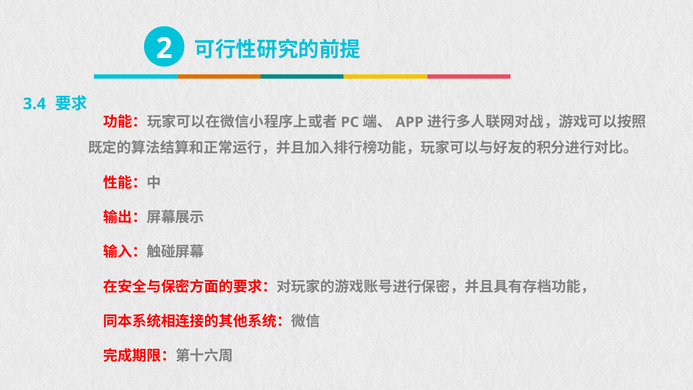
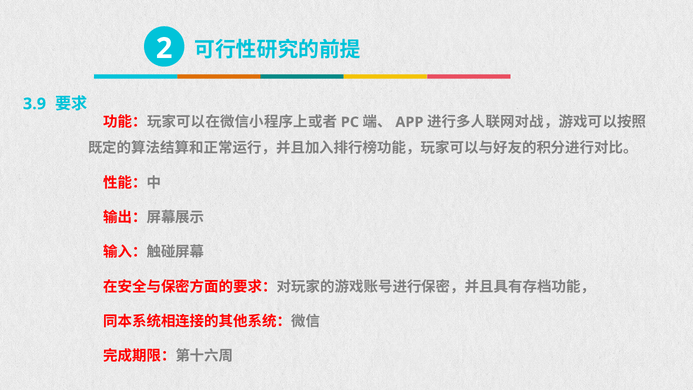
3.4: 3.4 -> 3.9
